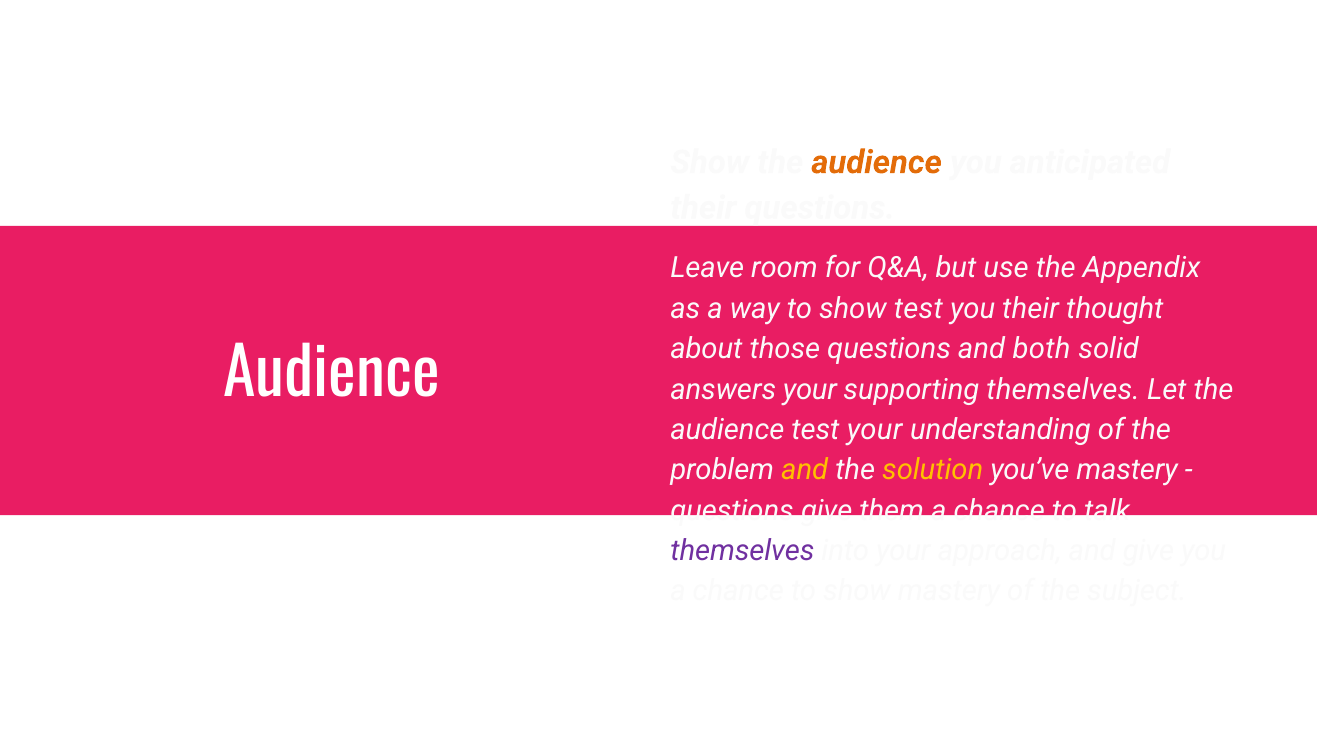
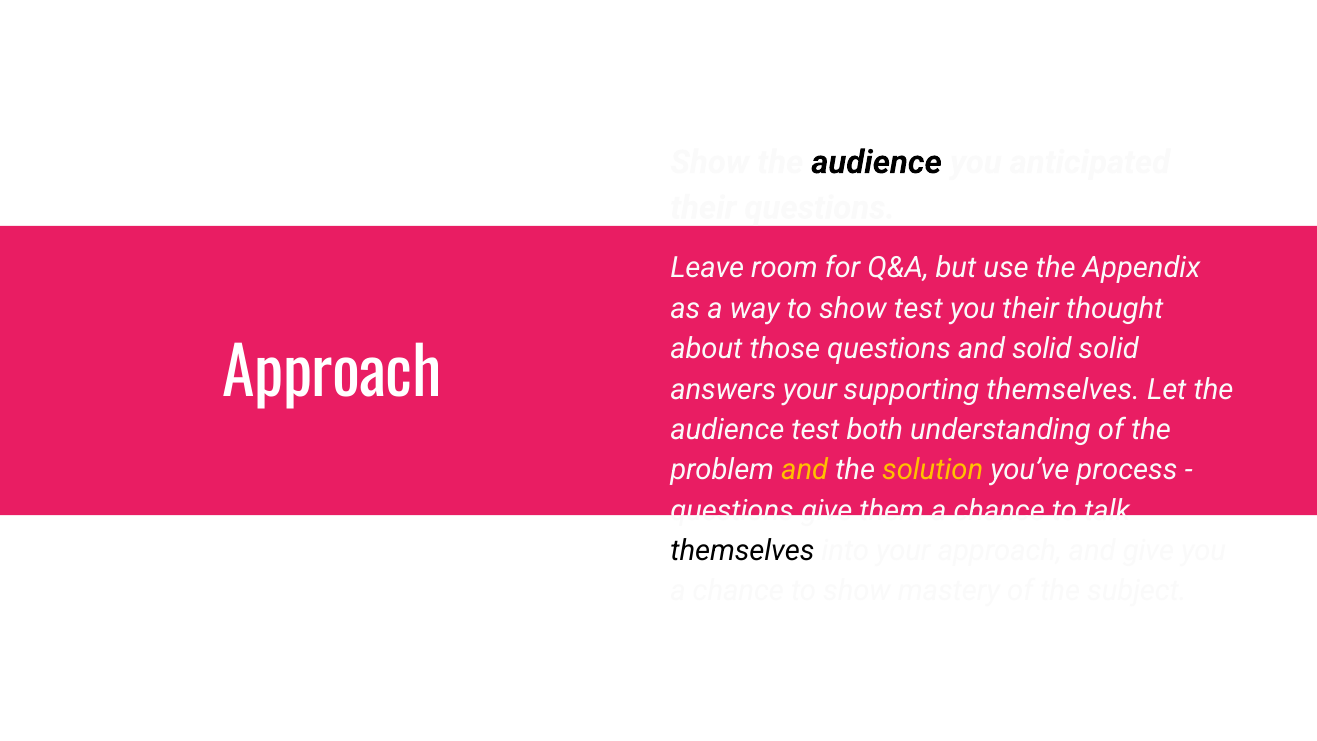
audience at (877, 162) colour: orange -> black
and both: both -> solid
Audience at (332, 375): Audience -> Approach
test your: your -> both
you’ve mastery: mastery -> process
themselves at (742, 551) colour: purple -> black
